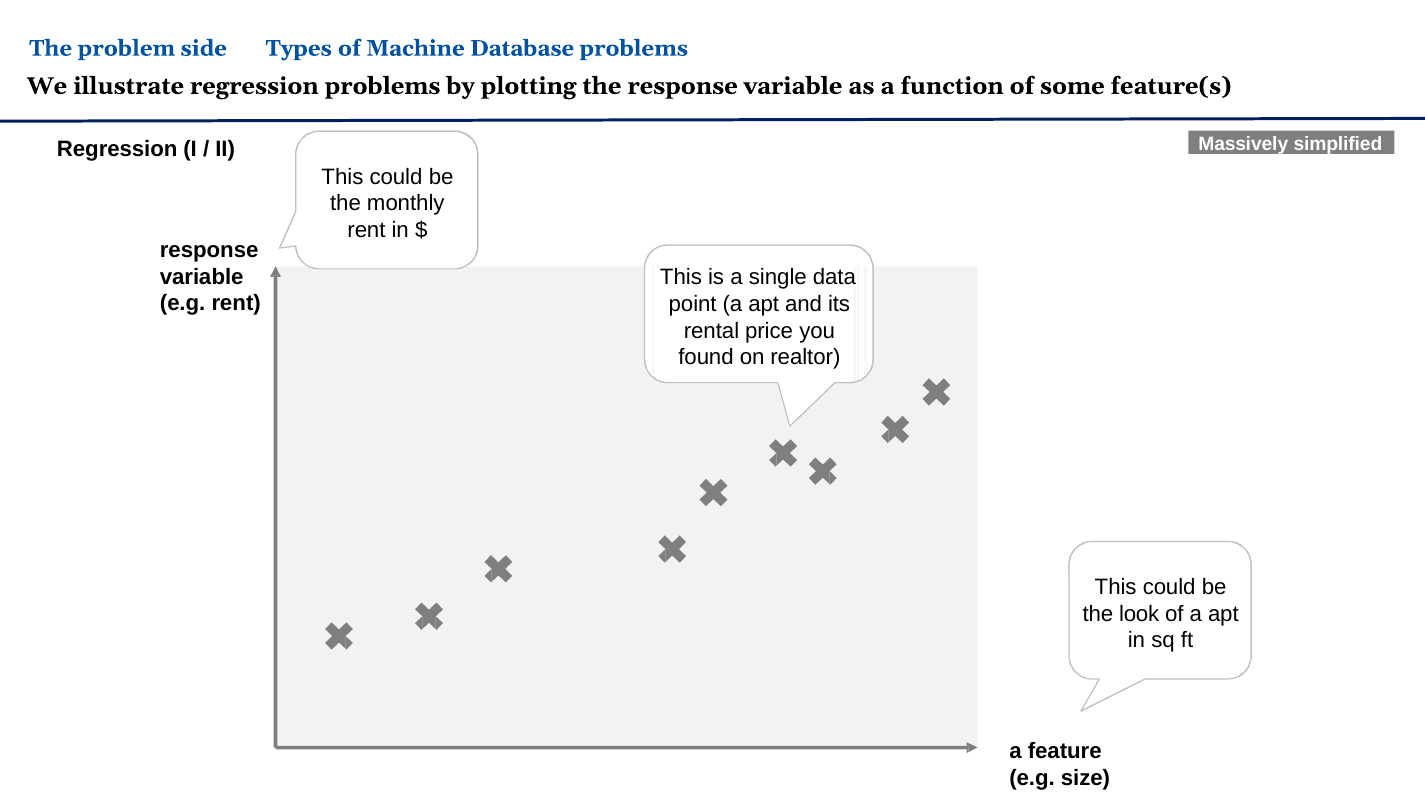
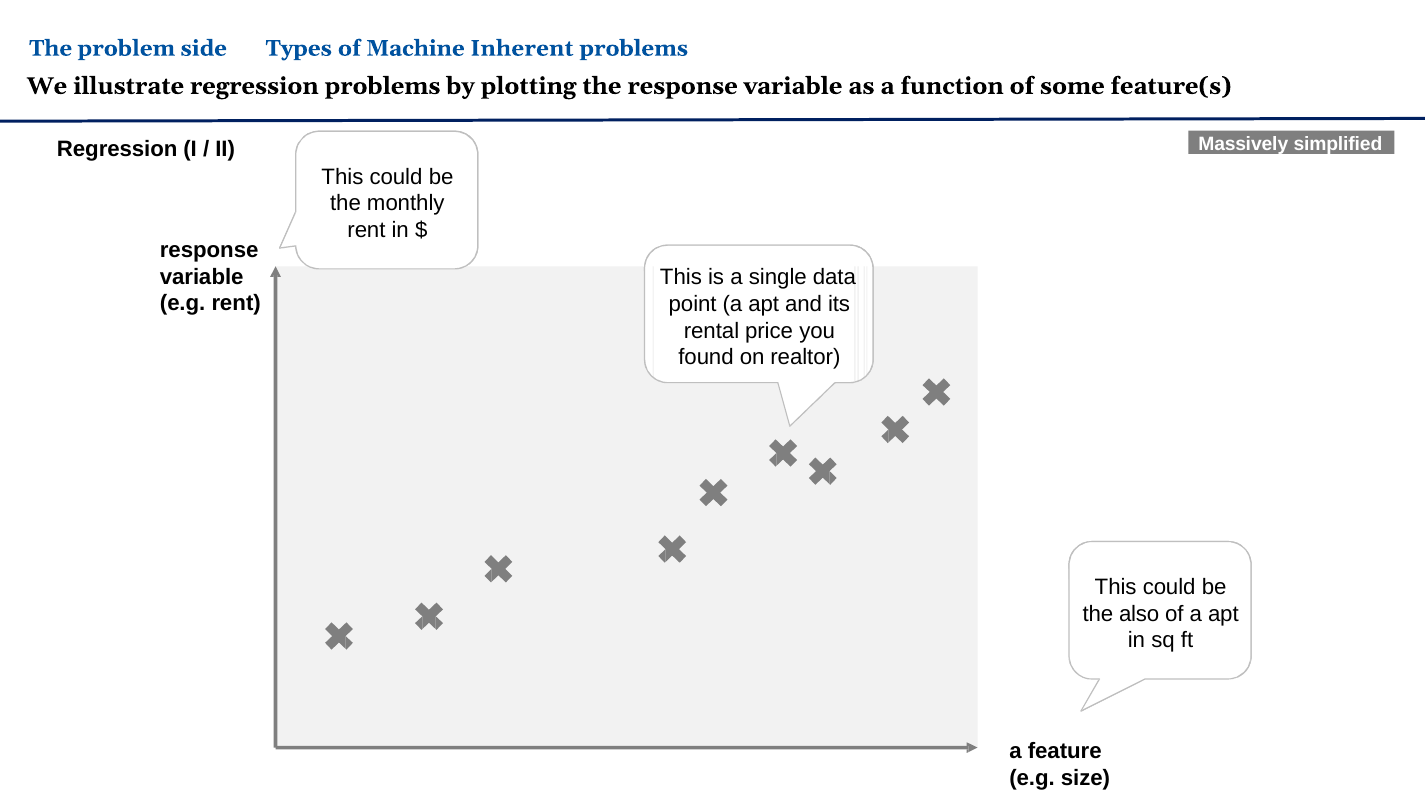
Database: Database -> Inherent
look: look -> also
